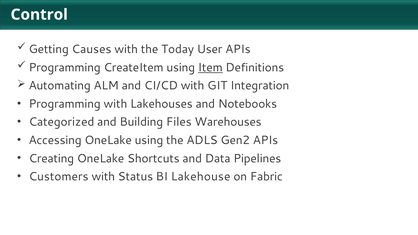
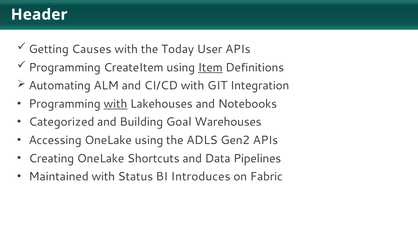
Control: Control -> Header
with at (115, 104) underline: none -> present
Files: Files -> Goal
Customers: Customers -> Maintained
Lakehouse: Lakehouse -> Introduces
